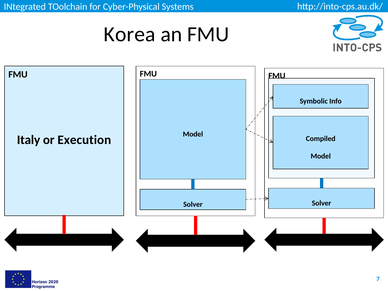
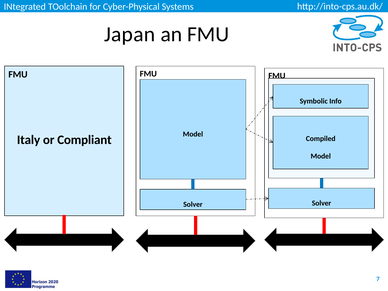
Korea: Korea -> Japan
Execution: Execution -> Compliant
